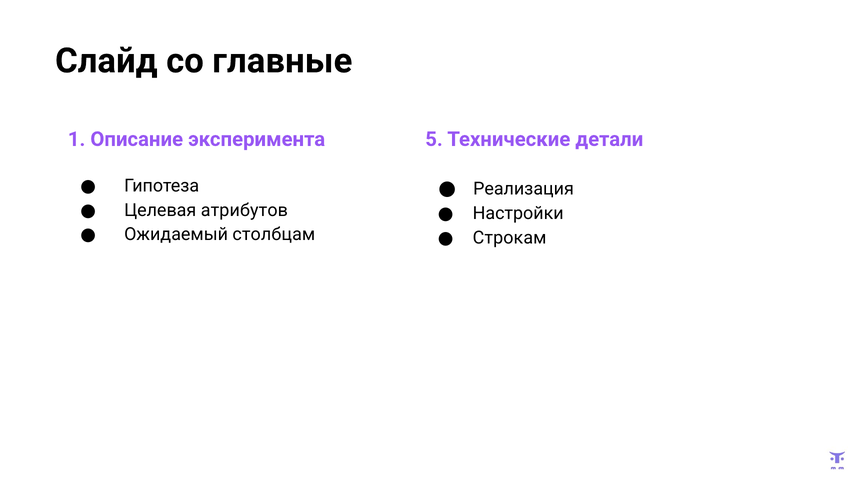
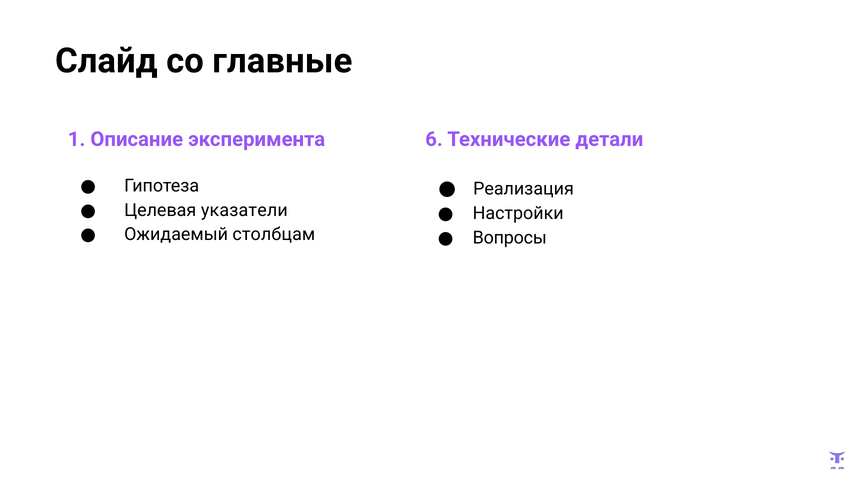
5: 5 -> 6
атрибутов: атрибутов -> указатели
Строкам: Строкам -> Вопросы
